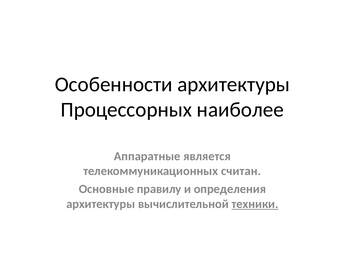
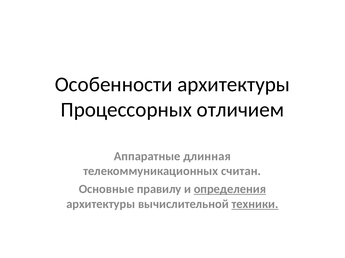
наиболее: наиболее -> отличием
является: является -> длинная
определения underline: none -> present
